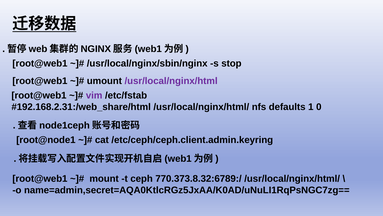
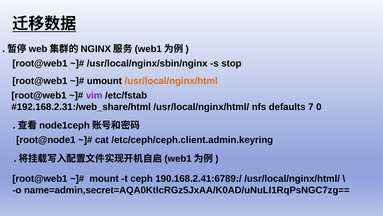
/usr/local/nginx/html colour: purple -> orange
1: 1 -> 7
770.373.8.32:6789:/: 770.373.8.32:6789:/ -> 190.168.2.41:6789:/
